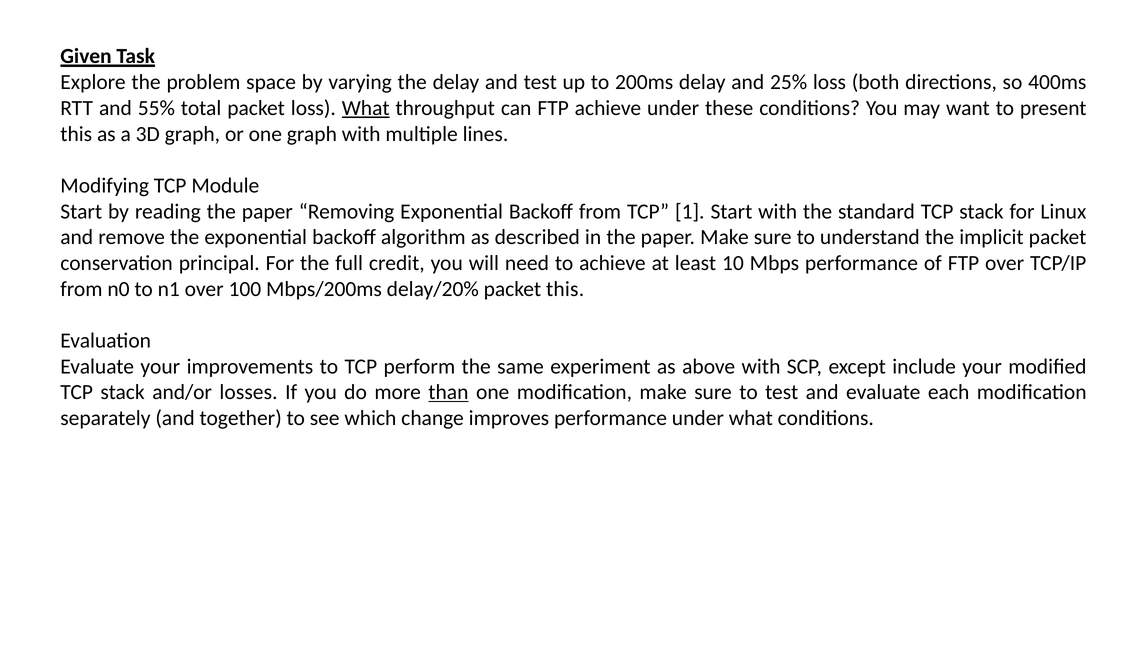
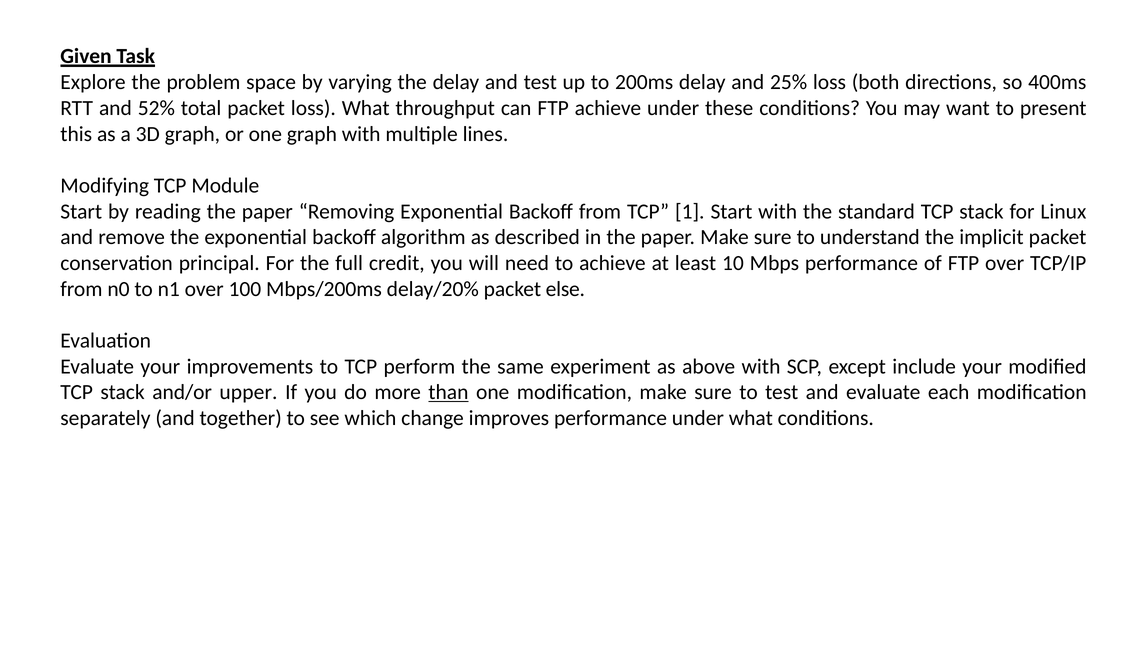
55%: 55% -> 52%
What at (366, 108) underline: present -> none
packet this: this -> else
losses: losses -> upper
